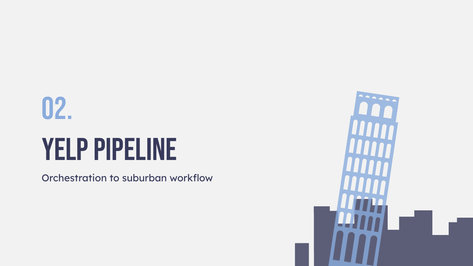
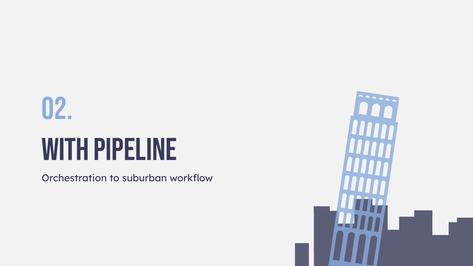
Yelp: Yelp -> With
